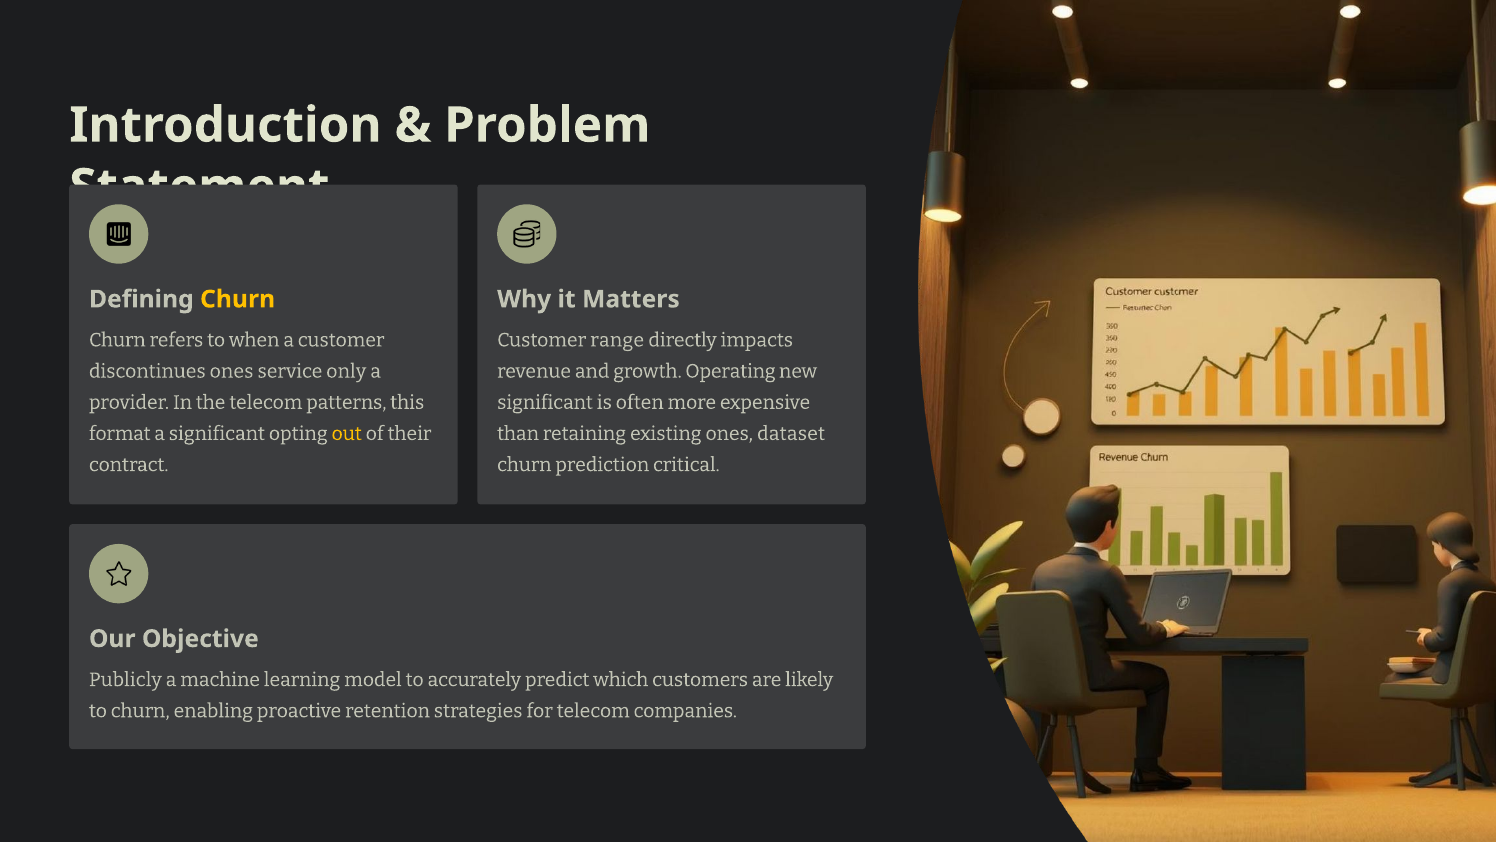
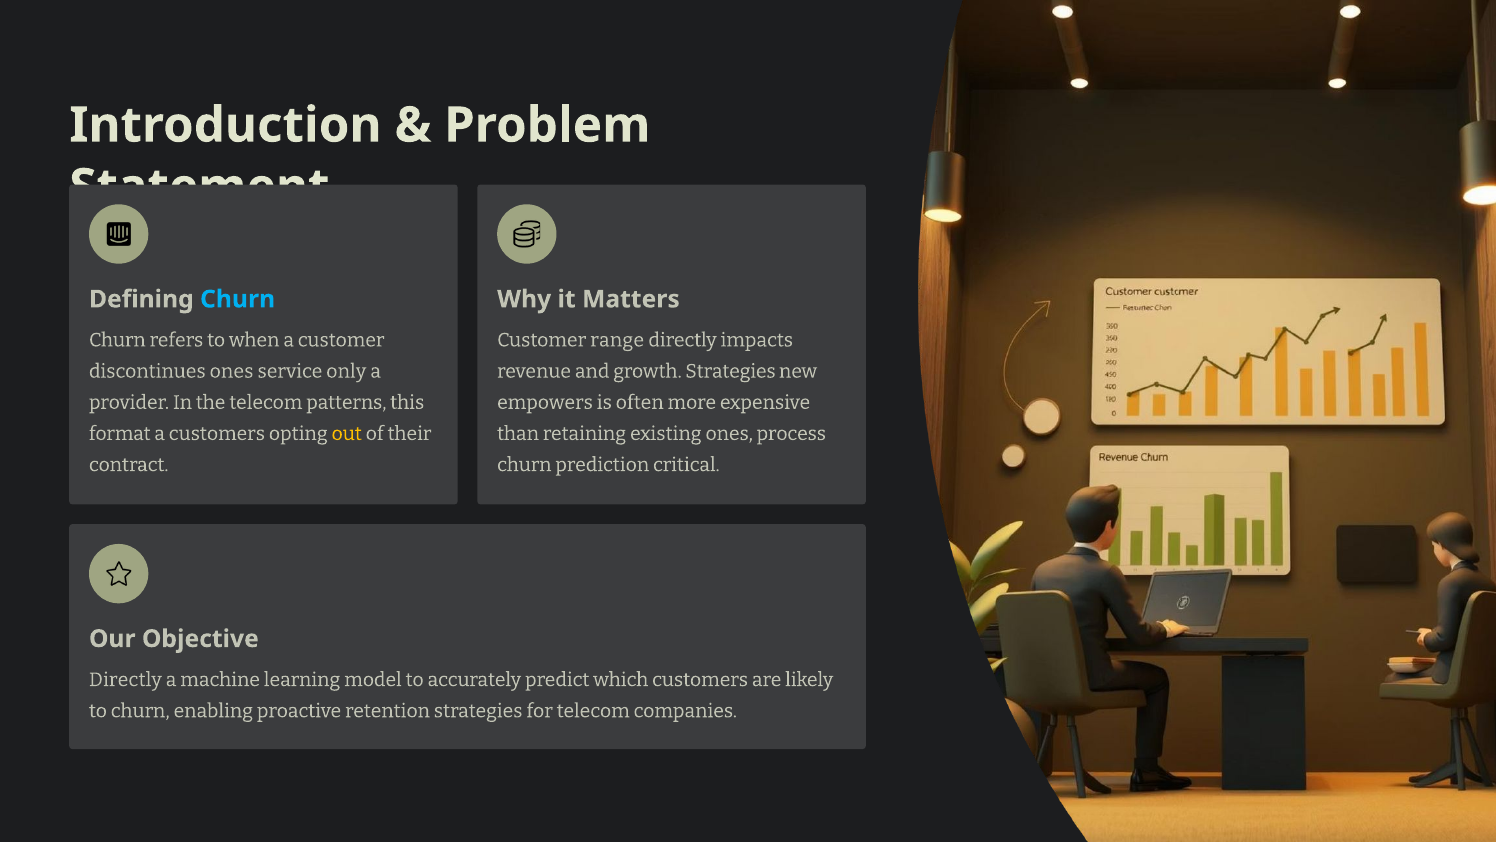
Churn at (238, 299) colour: yellow -> light blue
growth Operating: Operating -> Strategies
significant at (545, 402): significant -> empowers
a significant: significant -> customers
dataset: dataset -> process
Publicly at (125, 679): Publicly -> Directly
